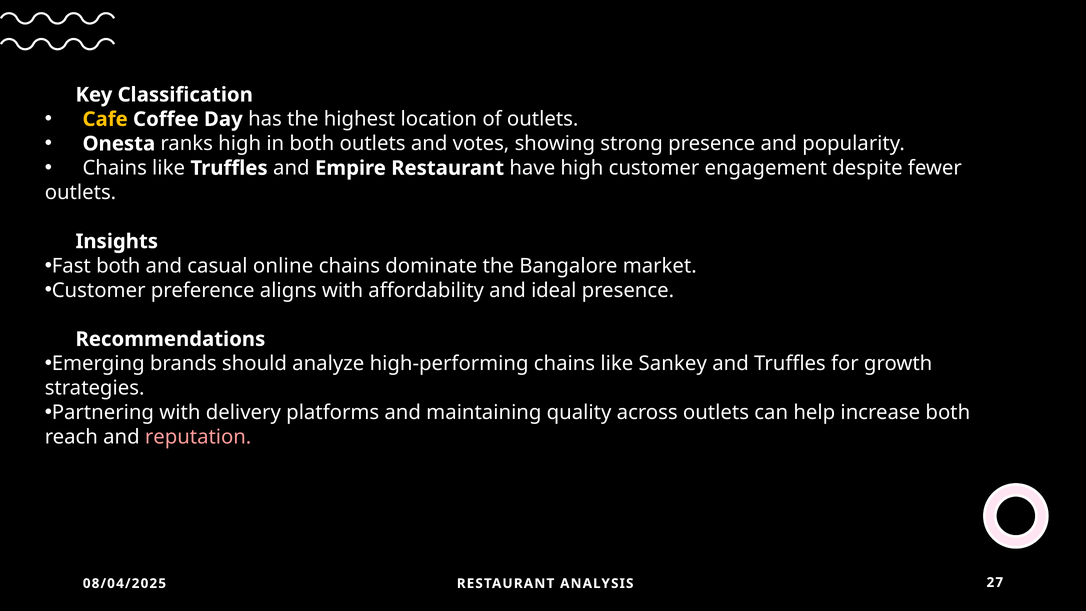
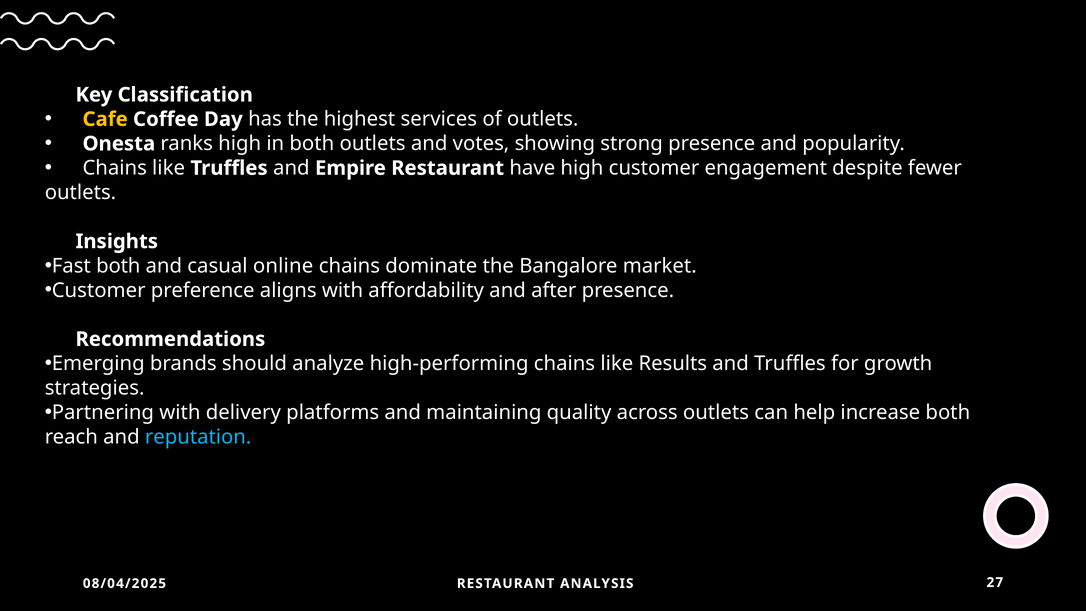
location: location -> services
ideal: ideal -> after
Sankey: Sankey -> Results
reputation colour: pink -> light blue
